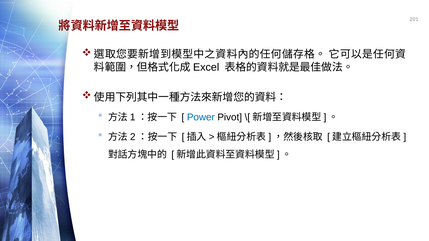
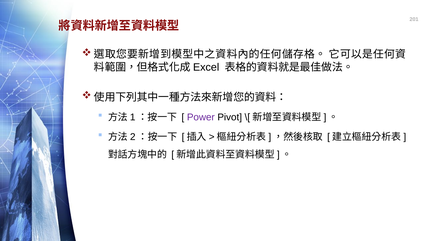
Power colour: blue -> purple
